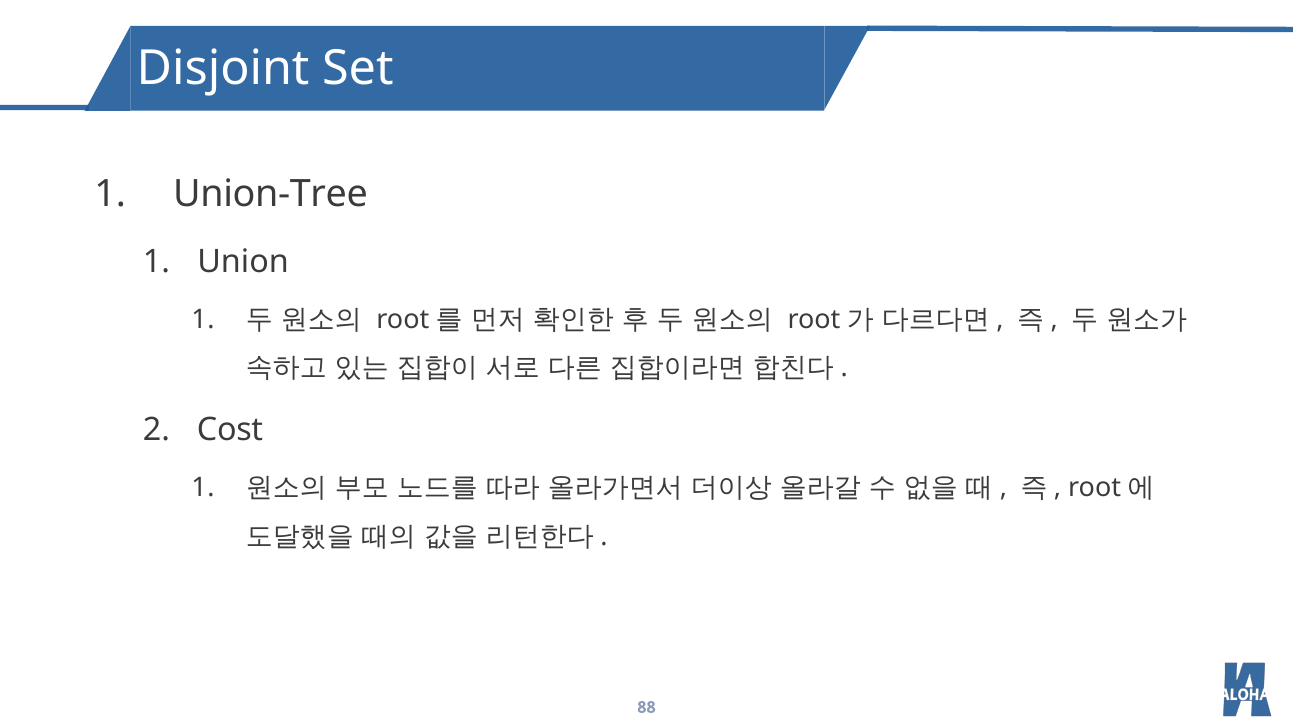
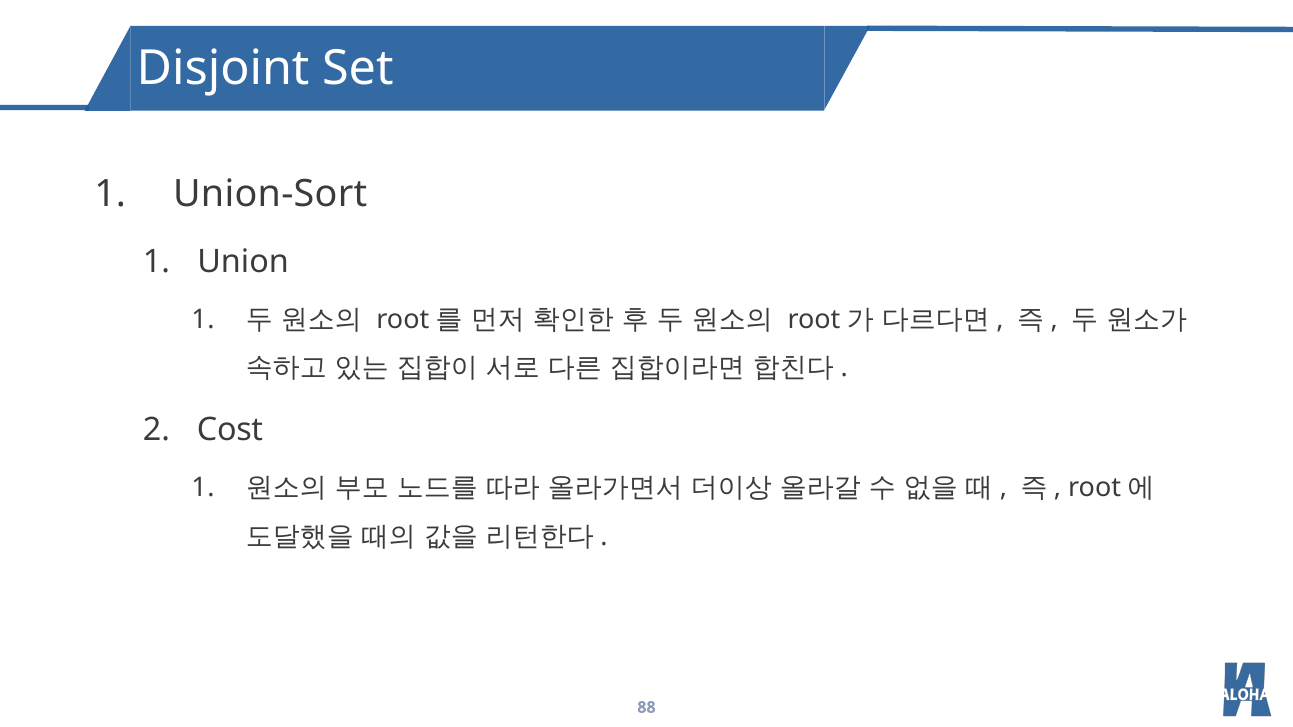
Union-Tree: Union-Tree -> Union-Sort
